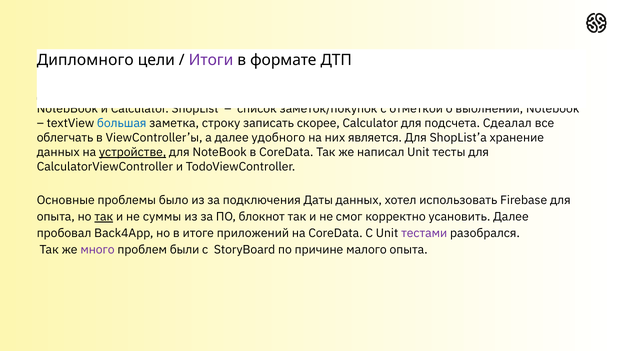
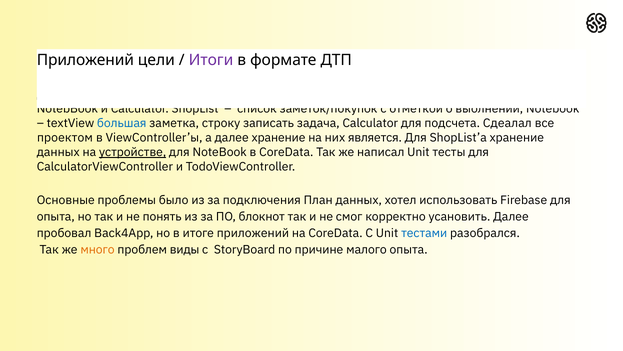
Дипломного at (85, 60): Дипломного -> Приложений
скорее: скорее -> задача
облегчать: облегчать -> проектом
далее удобного: удобного -> хранение
Даты: Даты -> План
так at (104, 216) underline: present -> none
суммы: суммы -> понять
тестами colour: purple -> blue
много colour: purple -> orange
были: были -> виды
